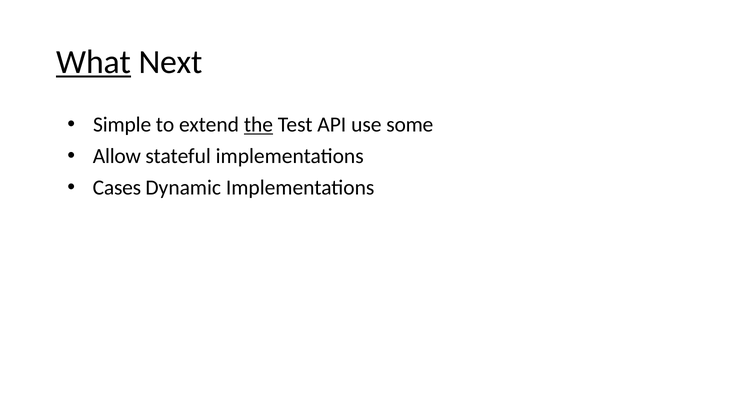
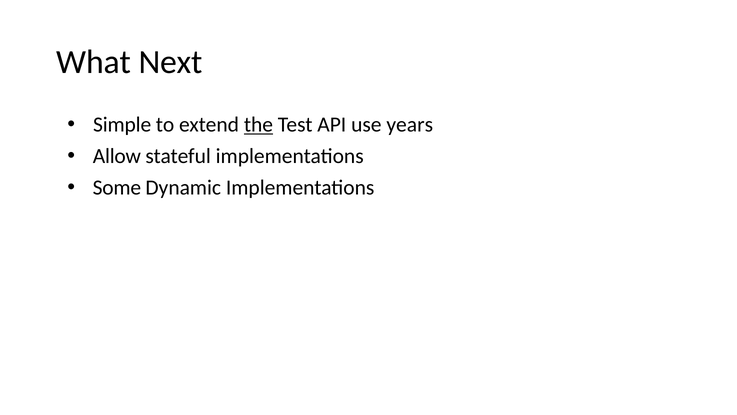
What underline: present -> none
some: some -> years
Cases: Cases -> Some
